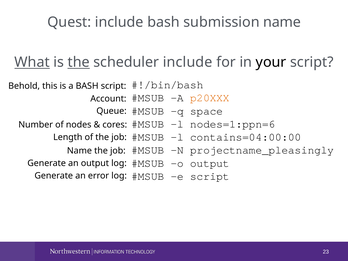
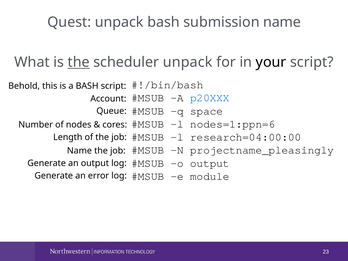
Quest include: include -> unpack
What underline: present -> none
scheduler include: include -> unpack
p20XXX colour: orange -> blue
contains=04:00:00: contains=04:00:00 -> research=04:00:00
e script: script -> module
